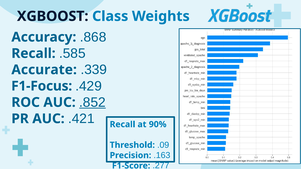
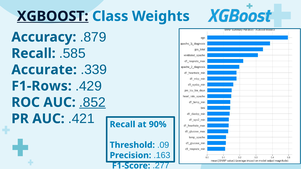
XGBOOST underline: none -> present
.868: .868 -> .879
F1-Focus: F1-Focus -> F1-Rows
